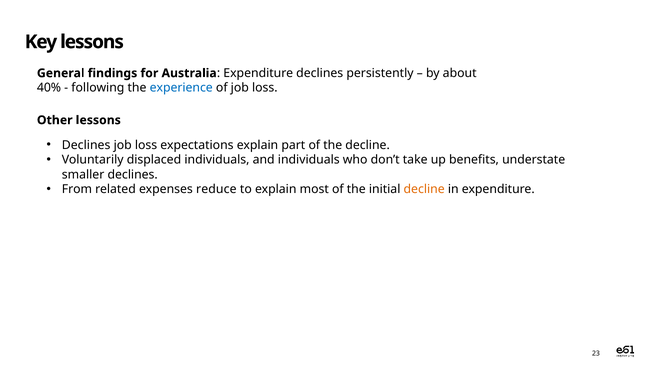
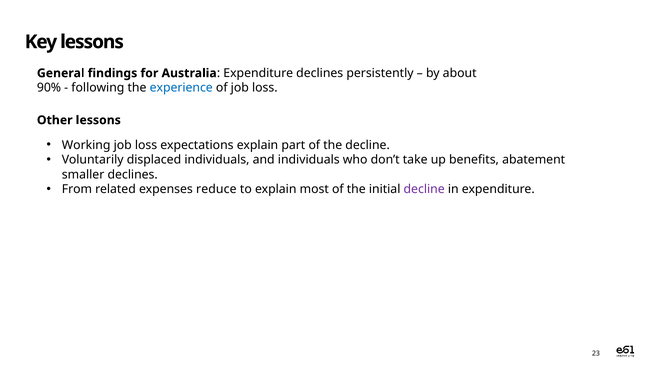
40%: 40% -> 90%
Declines at (86, 145): Declines -> Working
understate: understate -> abatement
decline at (424, 189) colour: orange -> purple
